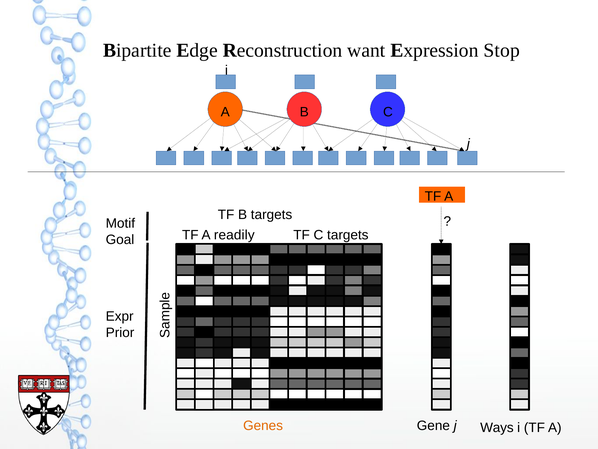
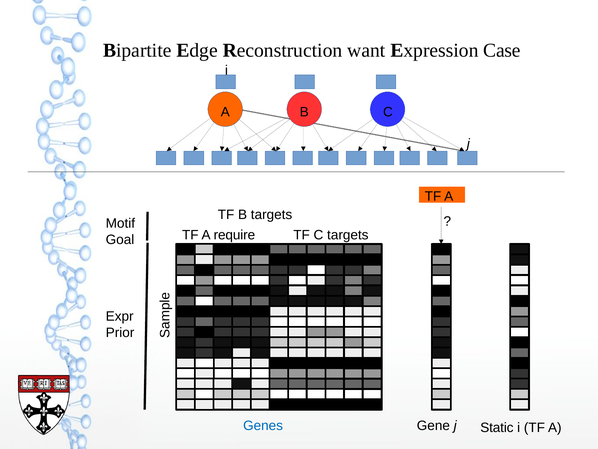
Stop: Stop -> Case
readily: readily -> require
Genes colour: orange -> blue
Ways: Ways -> Static
